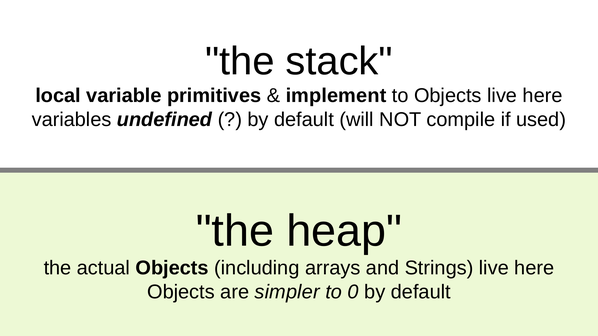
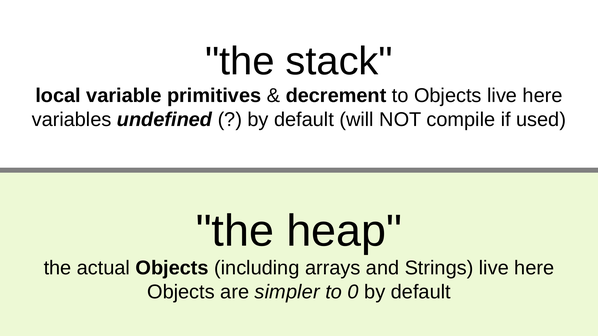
implement: implement -> decrement
